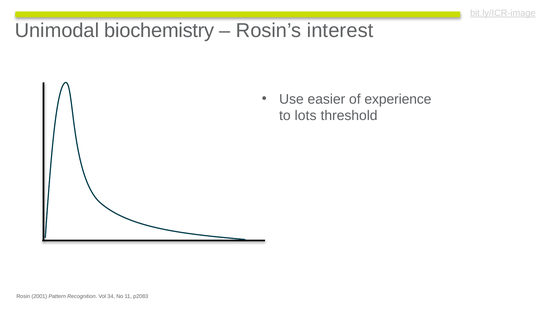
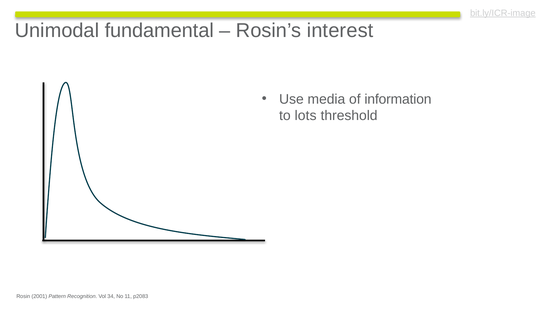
biochemistry: biochemistry -> fundamental
easier: easier -> media
experience: experience -> information
